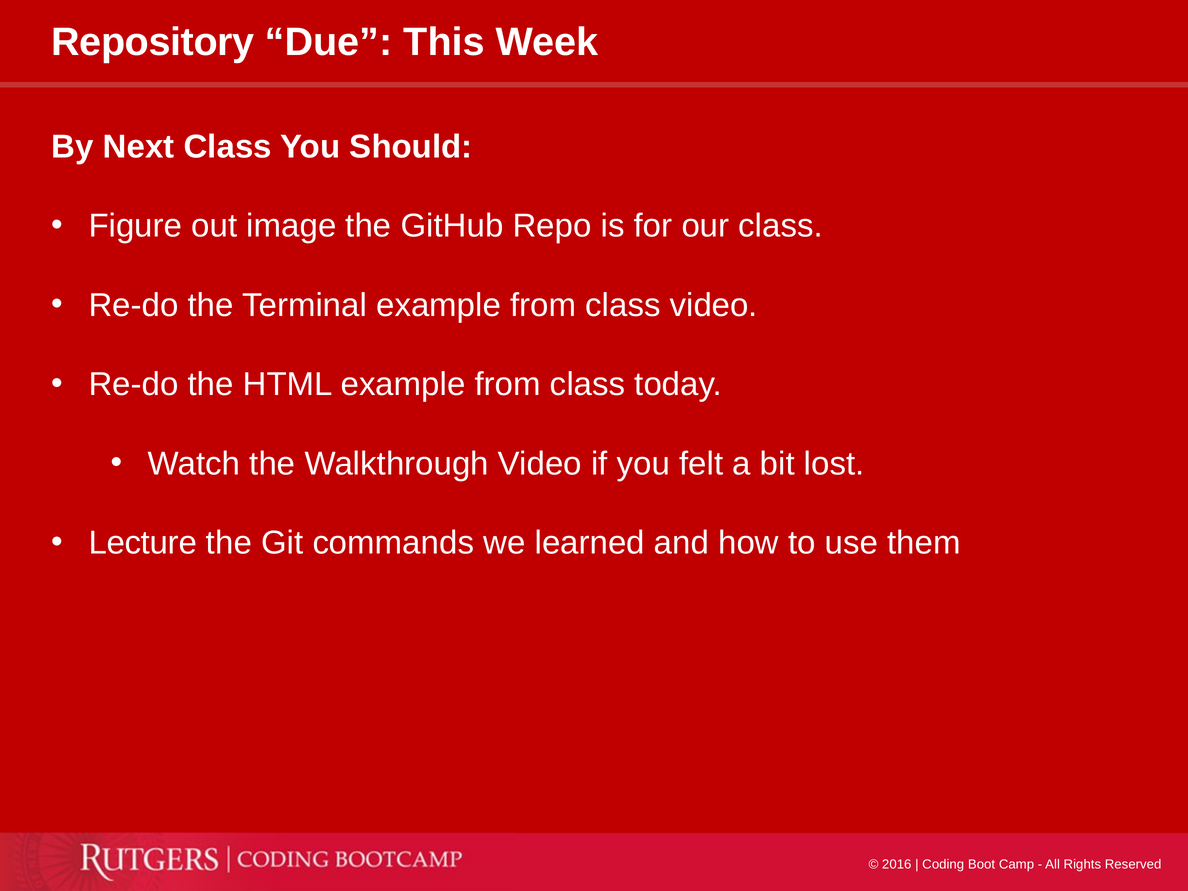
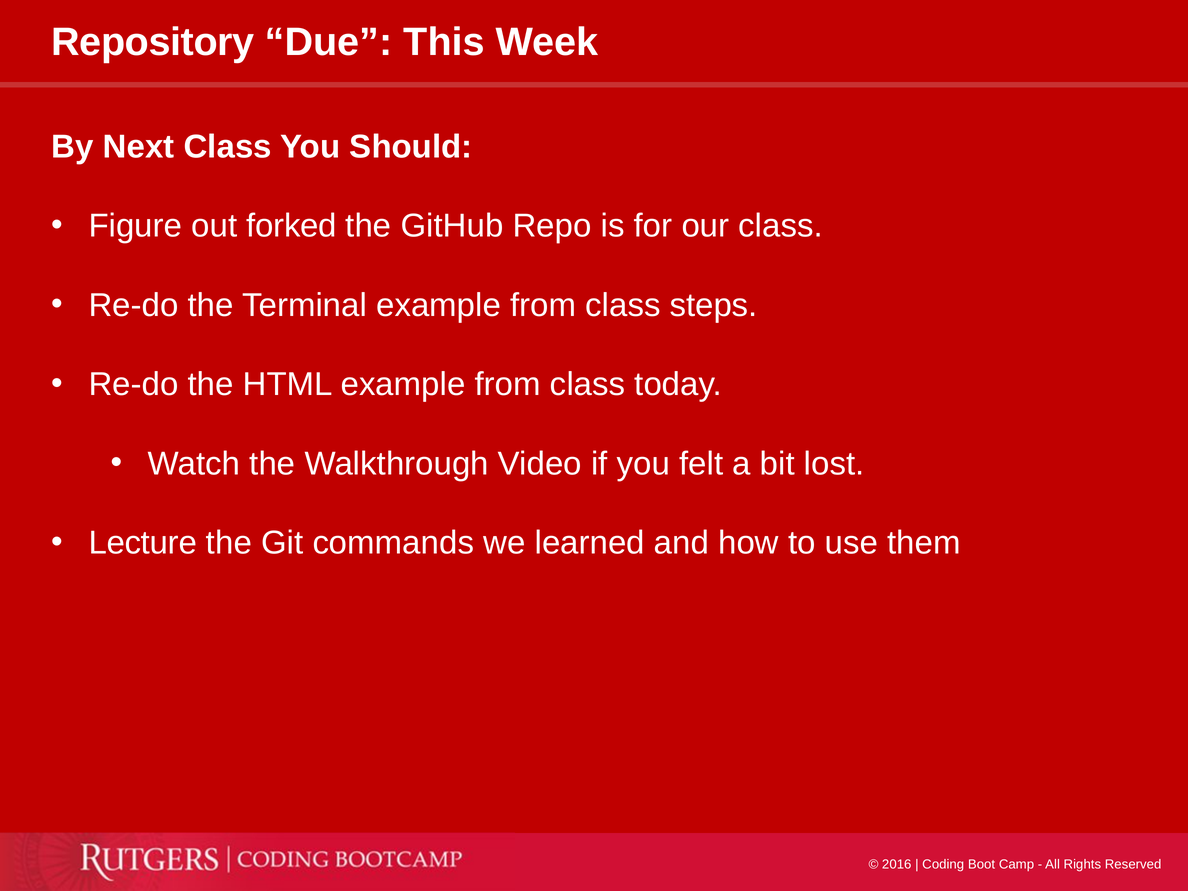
image: image -> forked
class video: video -> steps
